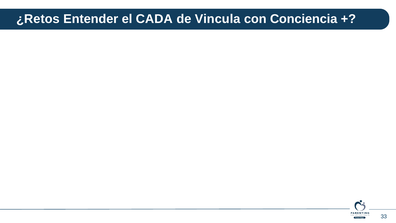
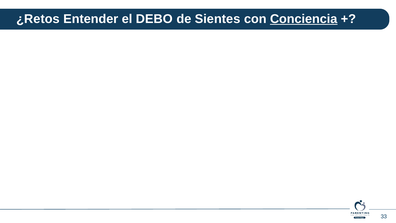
CADA: CADA -> DEBO
Vincula: Vincula -> Sientes
Conciencia underline: none -> present
